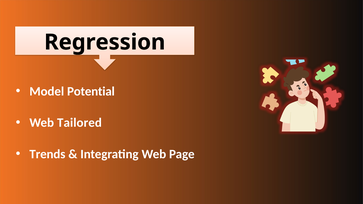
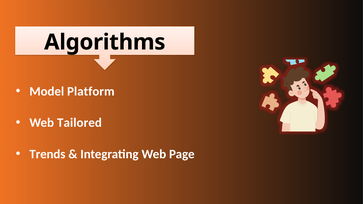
Regression: Regression -> Algorithms
Potential: Potential -> Platform
